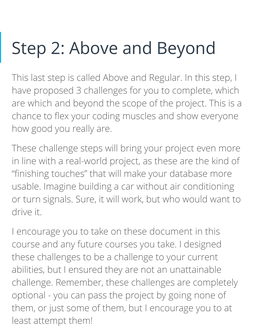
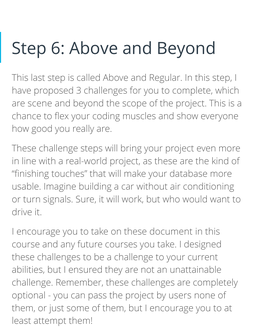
2: 2 -> 6
are which: which -> scene
going: going -> users
